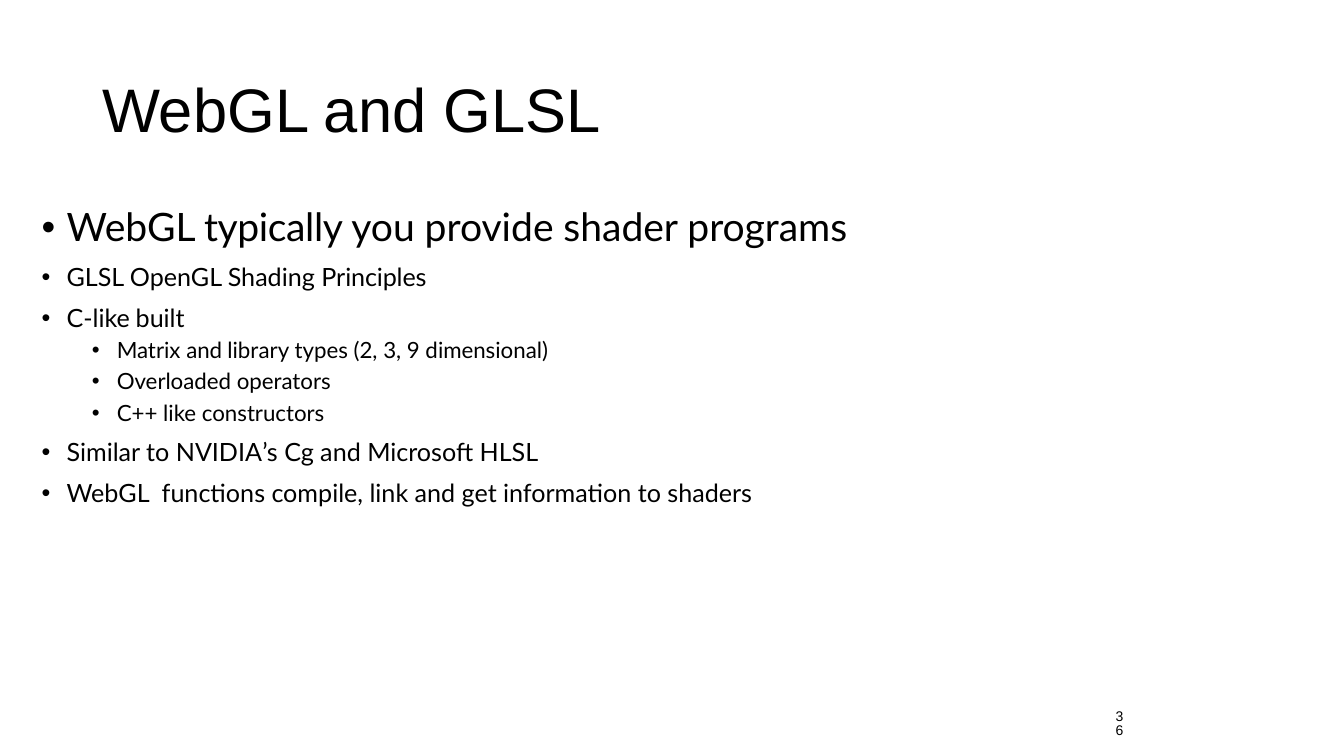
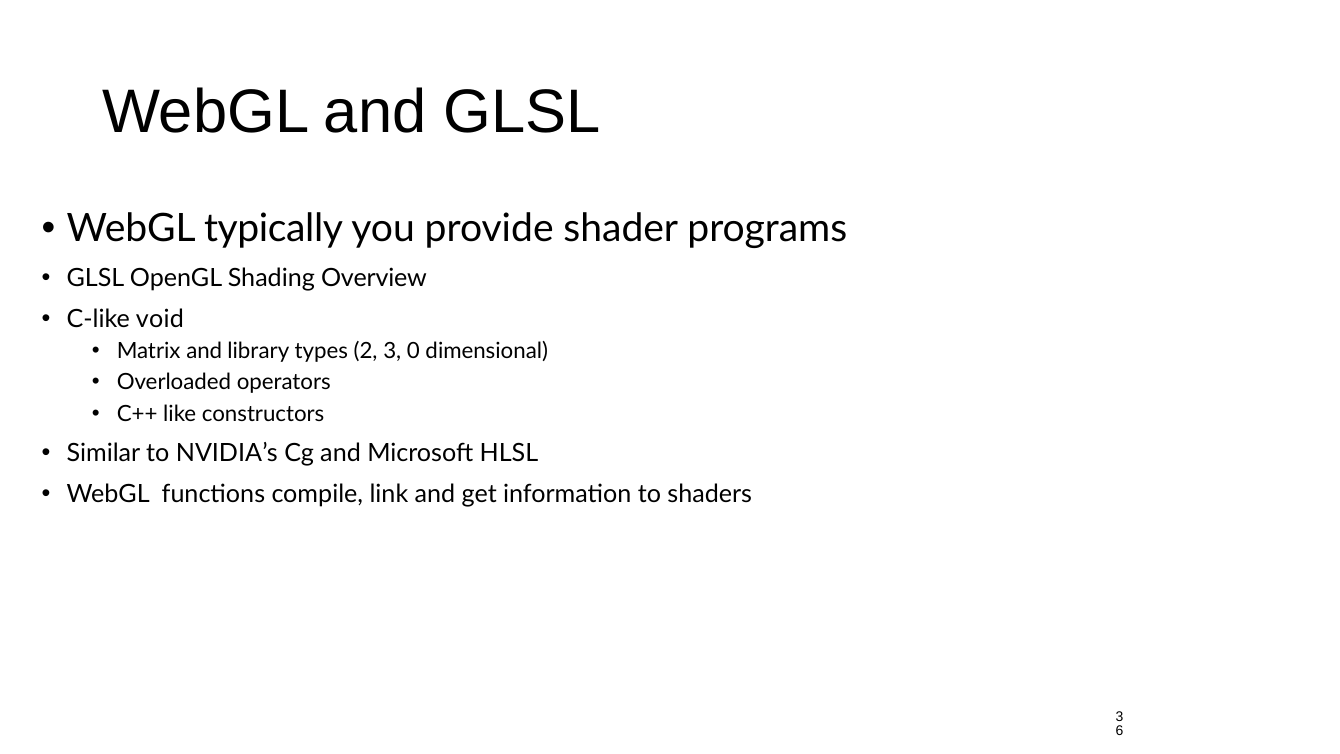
Principles: Principles -> Overview
built: built -> void
9: 9 -> 0
